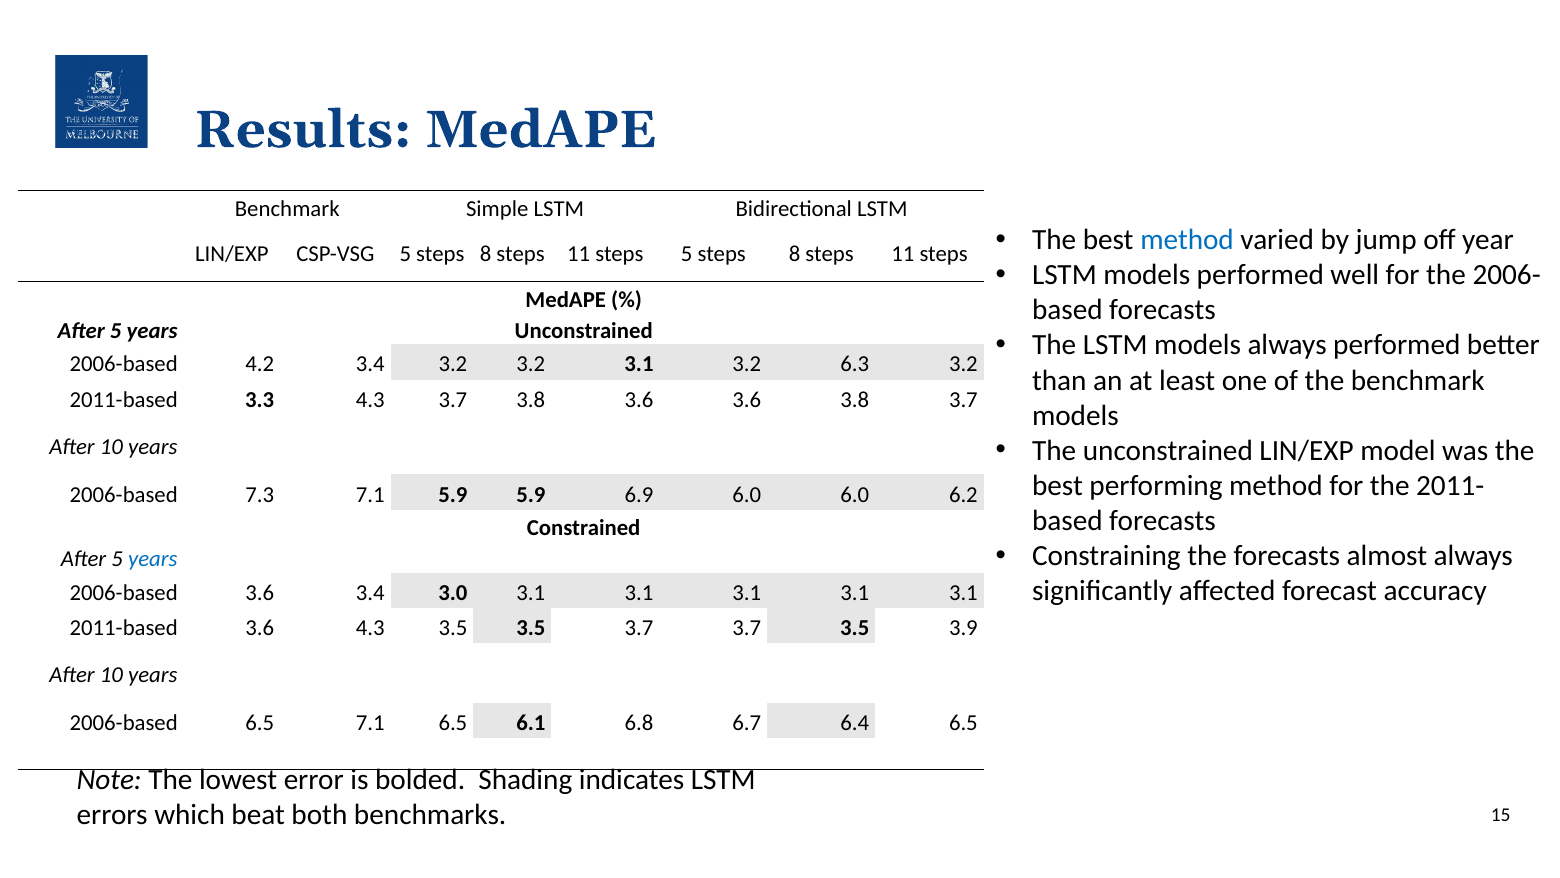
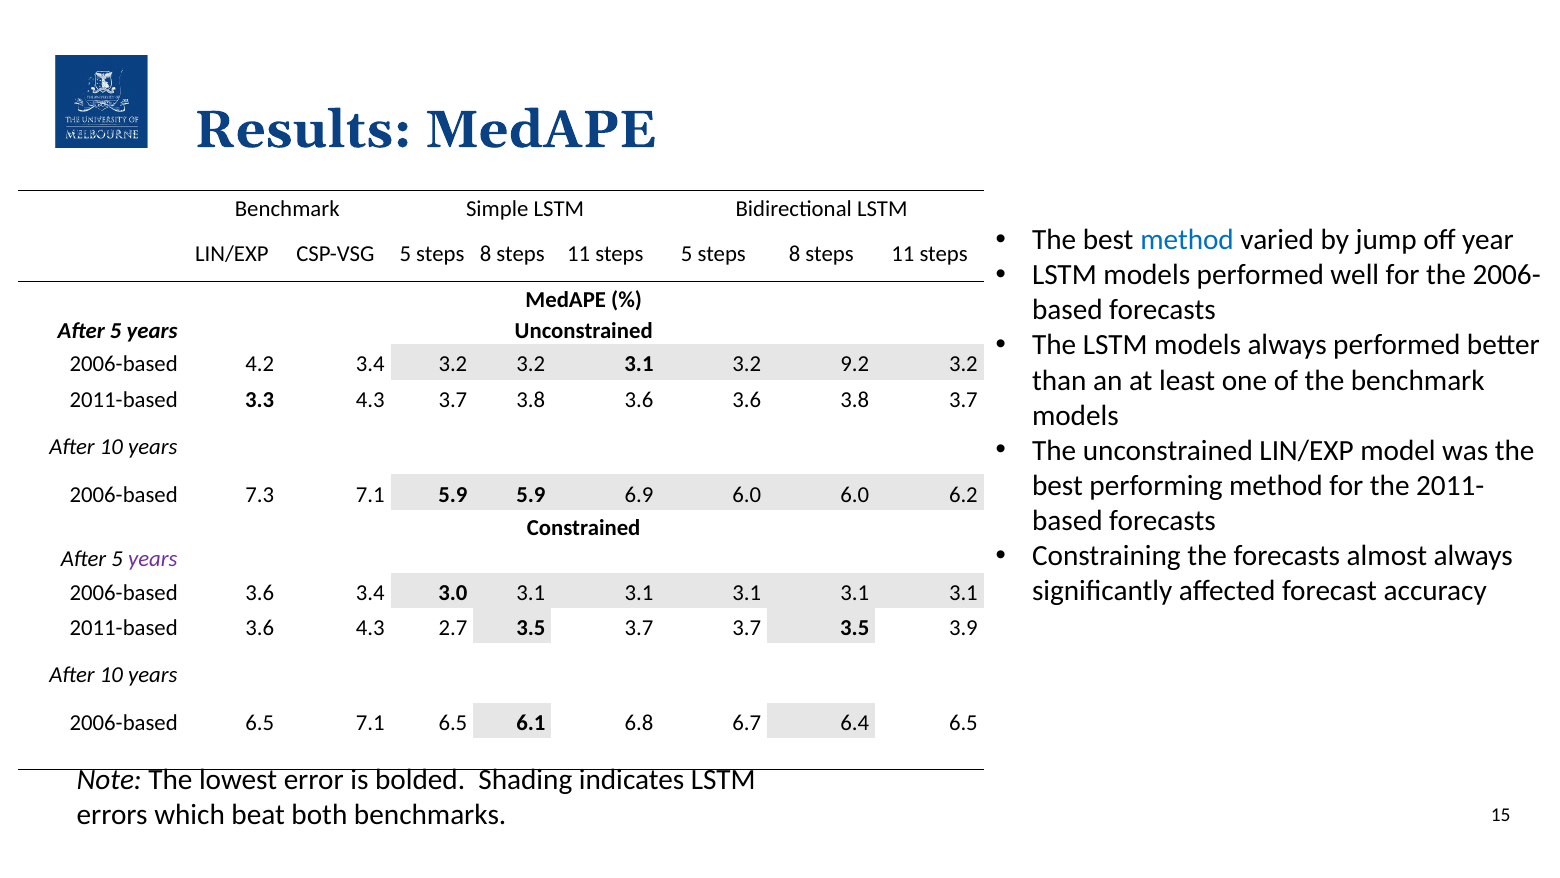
6.3: 6.3 -> 9.2
years at (153, 559) colour: blue -> purple
4.3 3.5: 3.5 -> 2.7
